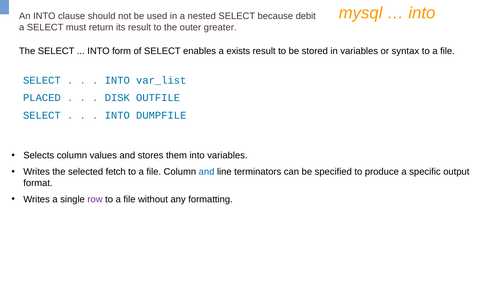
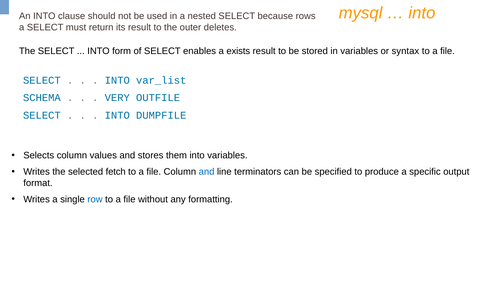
debit: debit -> rows
greater: greater -> deletes
PLACED: PLACED -> SCHEMA
DISK: DISK -> VERY
row colour: purple -> blue
